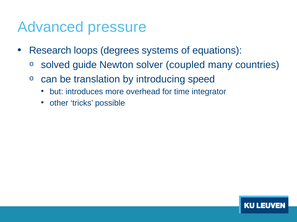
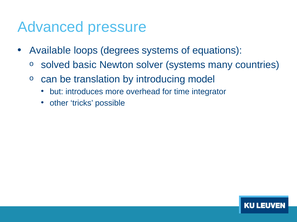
Research: Research -> Available
guide: guide -> basic
solver coupled: coupled -> systems
speed: speed -> model
